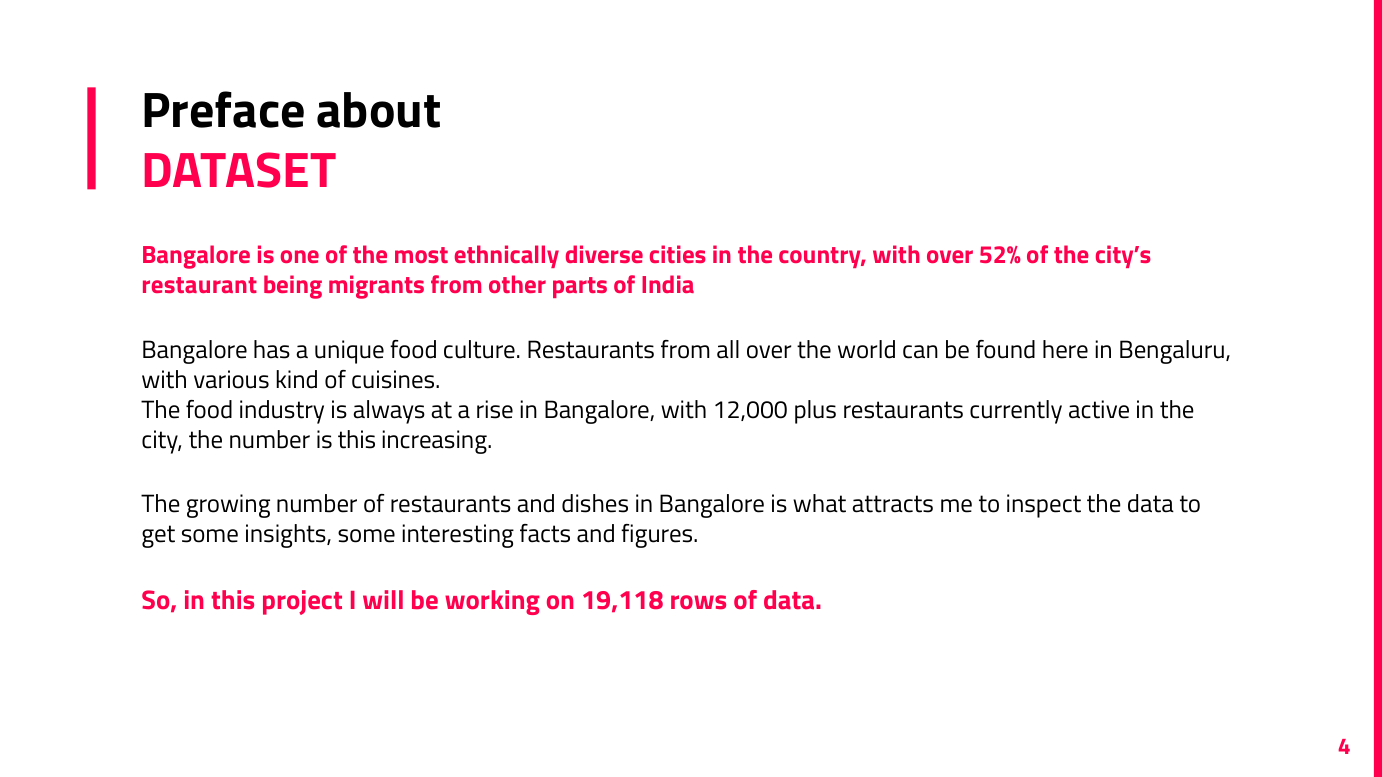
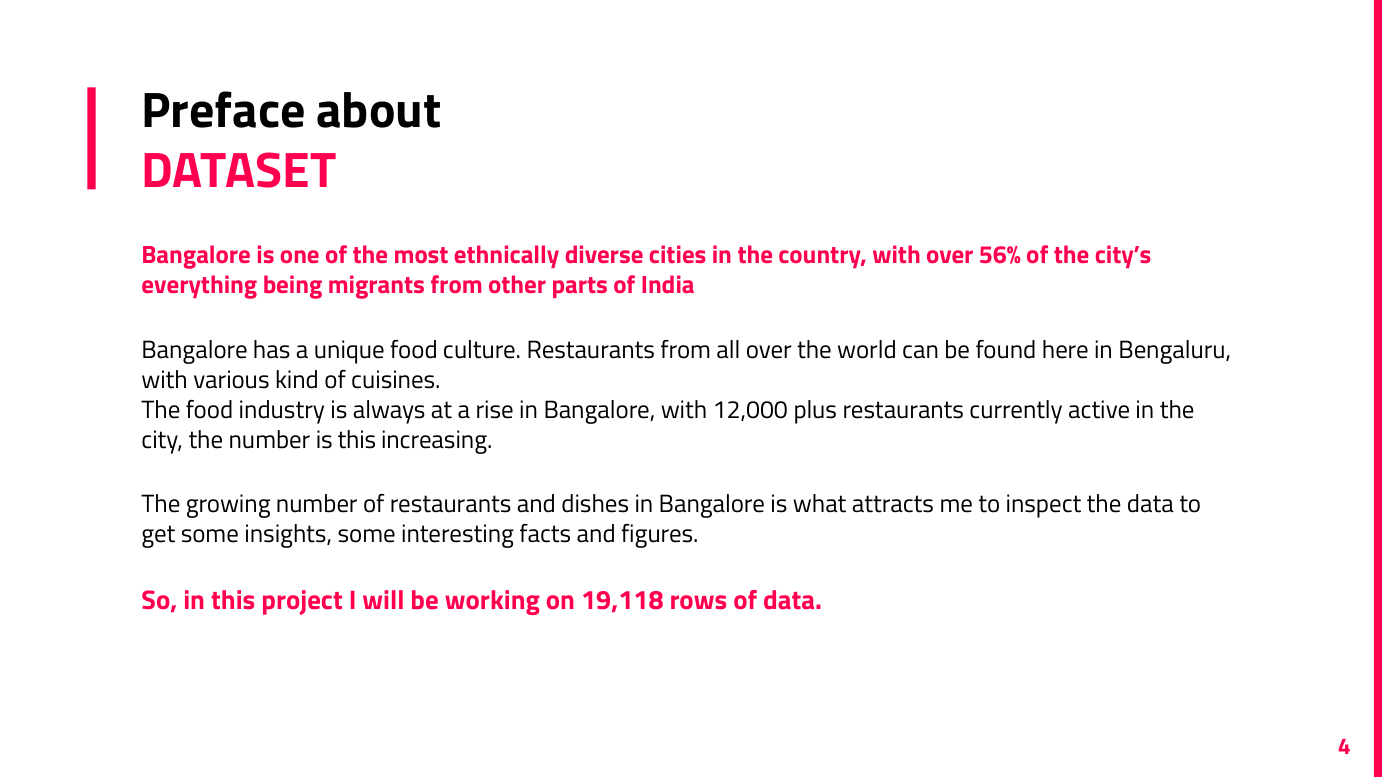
52%: 52% -> 56%
restaurant: restaurant -> everything
